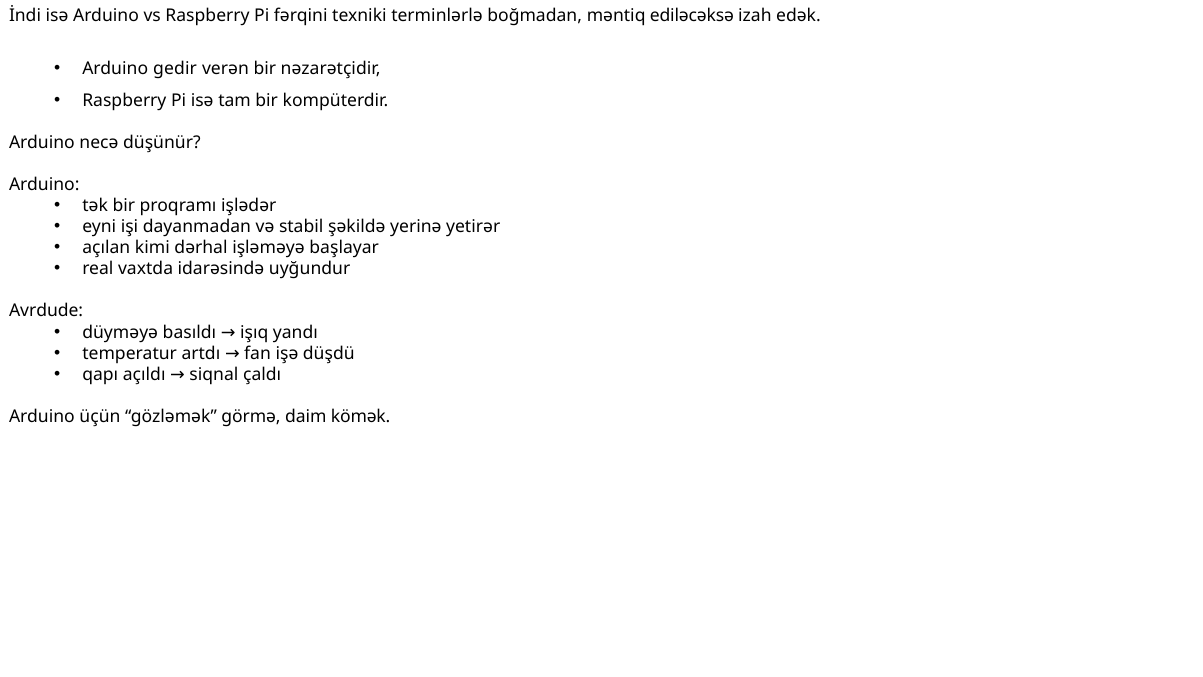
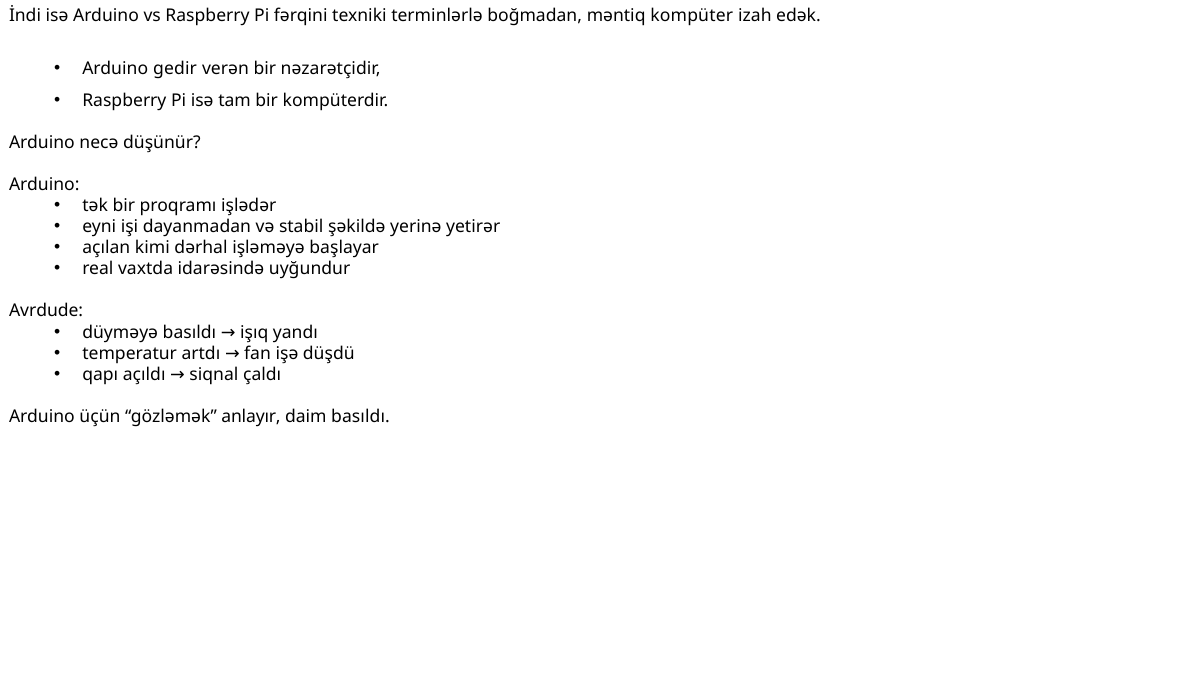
ediləcəksə: ediləcəksə -> kompüter
görmə: görmə -> anlayır
daim kömək: kömək -> basıldı
